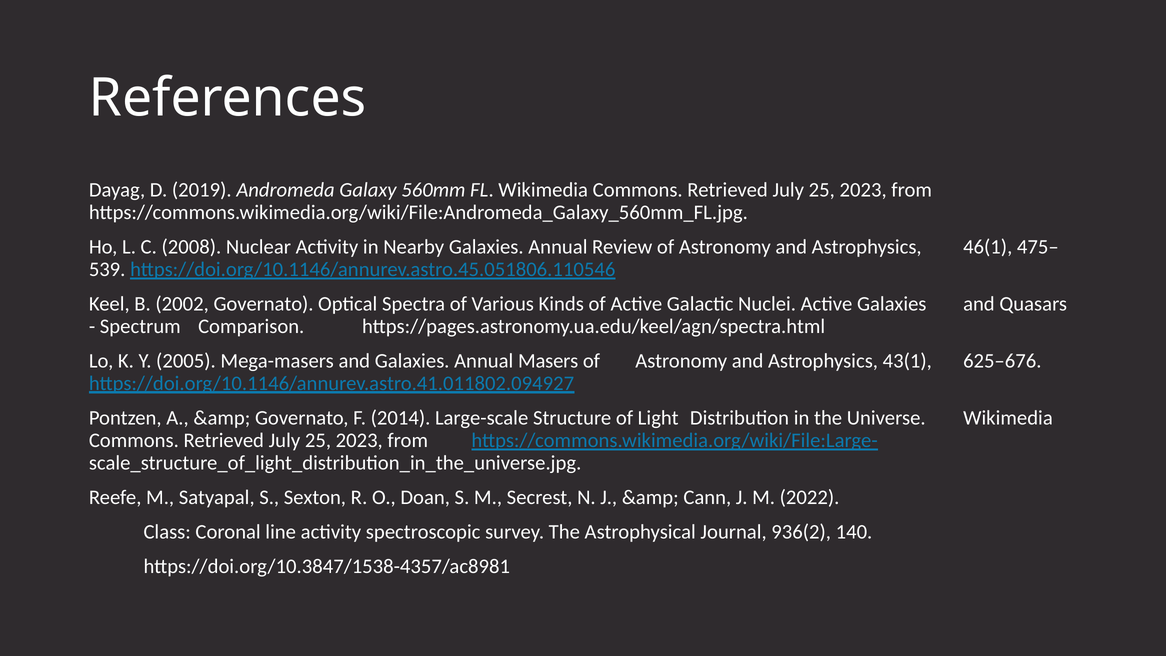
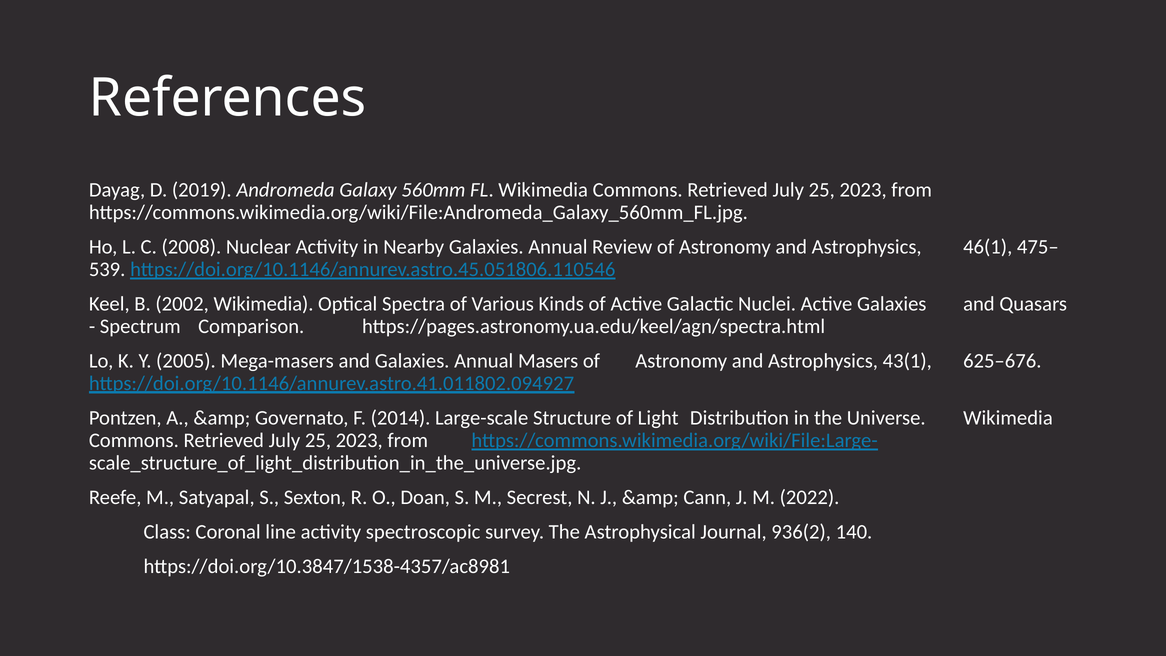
2002 Governato: Governato -> Wikimedia
